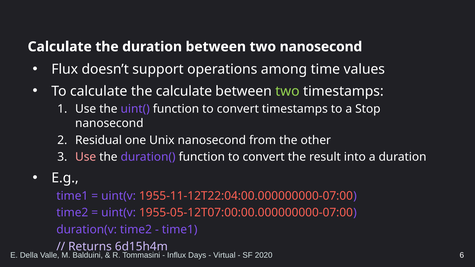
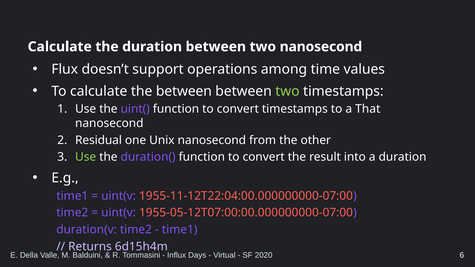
the calculate: calculate -> between
Stop: Stop -> That
Use at (86, 157) colour: pink -> light green
